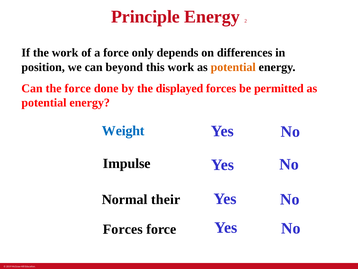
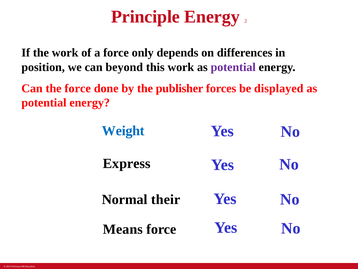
potential at (233, 67) colour: orange -> purple
displayed: displayed -> publisher
permitted: permitted -> displayed
Impulse: Impulse -> Express
Forces at (123, 229): Forces -> Means
